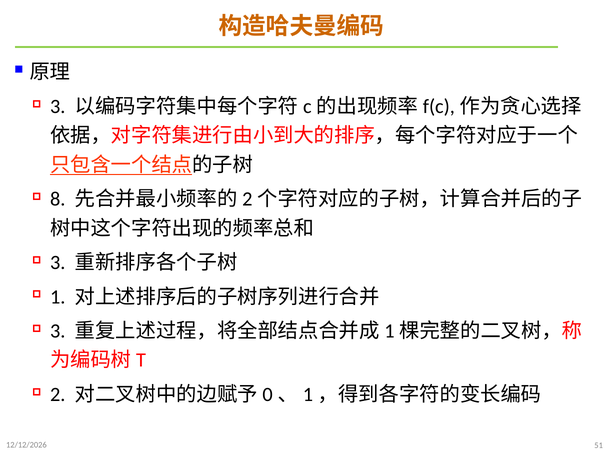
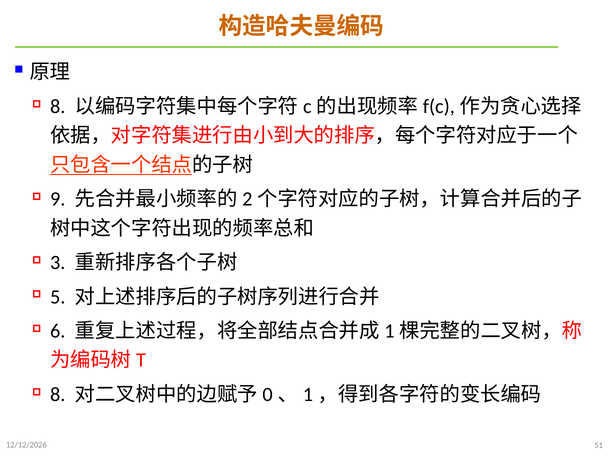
3 at (58, 107): 3 -> 8
8: 8 -> 9
1: 1 -> 5
3 at (58, 332): 3 -> 6
2 at (58, 395): 2 -> 8
